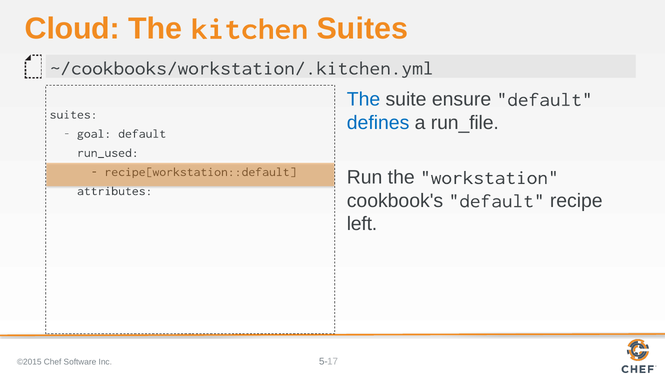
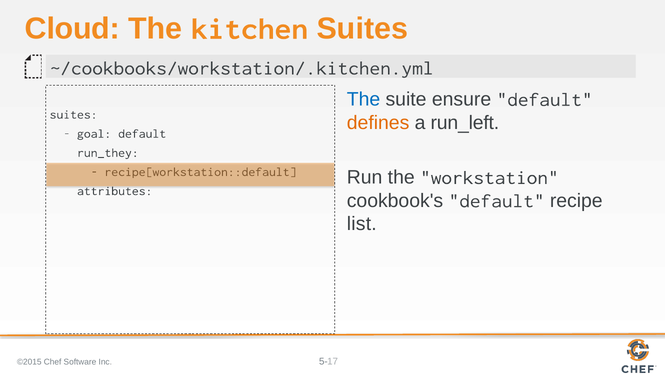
defines colour: blue -> orange
run_file: run_file -> run_left
run_used: run_used -> run_they
left: left -> list
